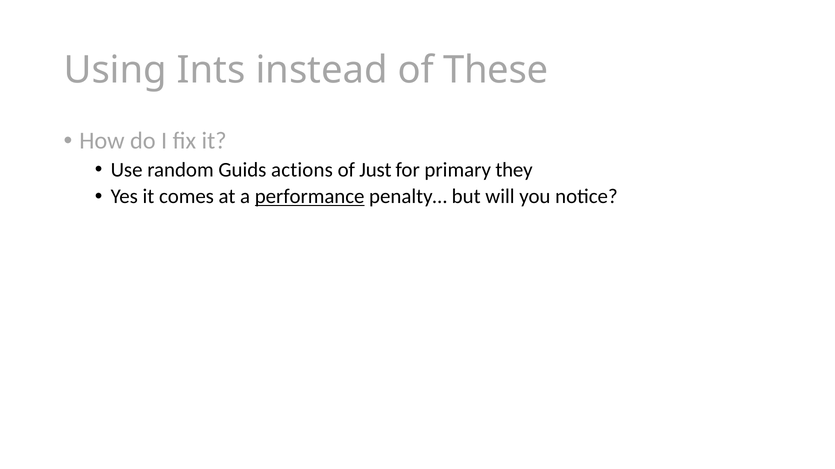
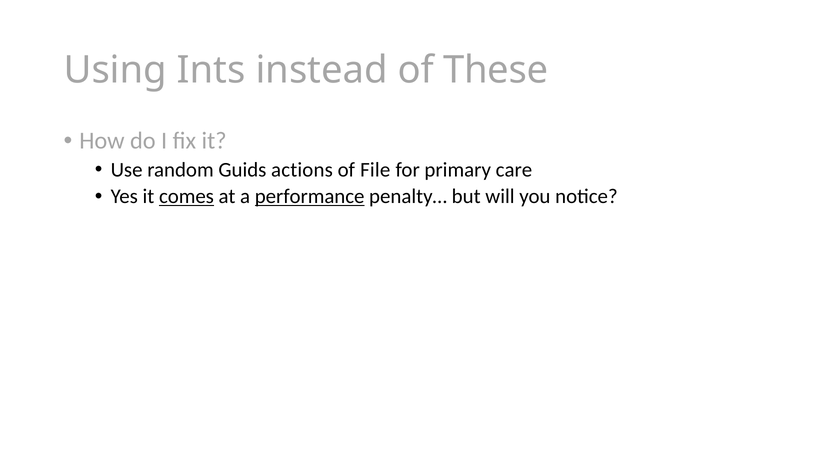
Just: Just -> File
they: they -> care
comes underline: none -> present
